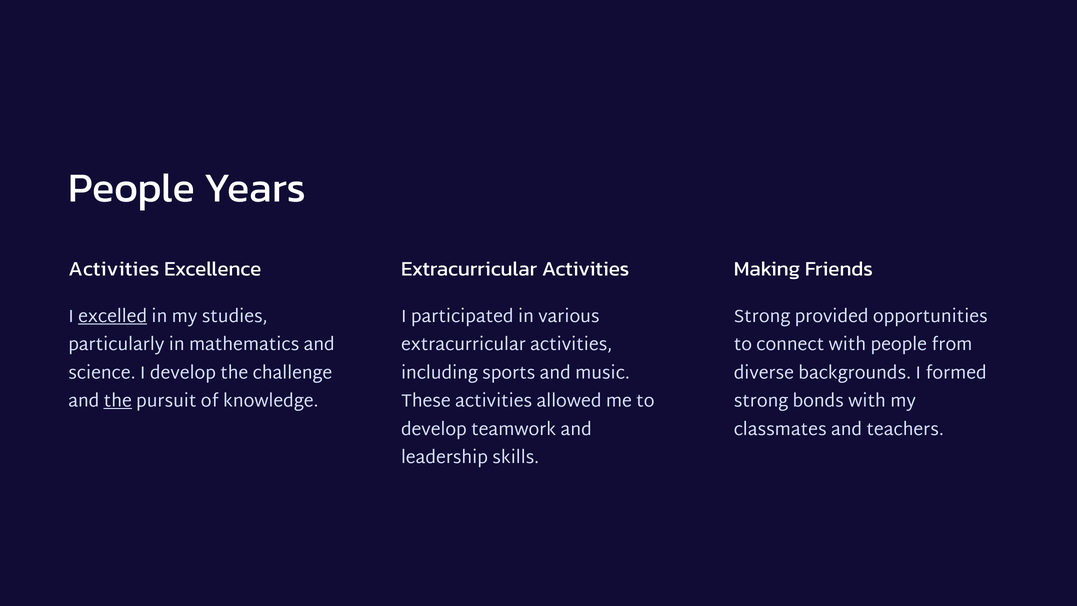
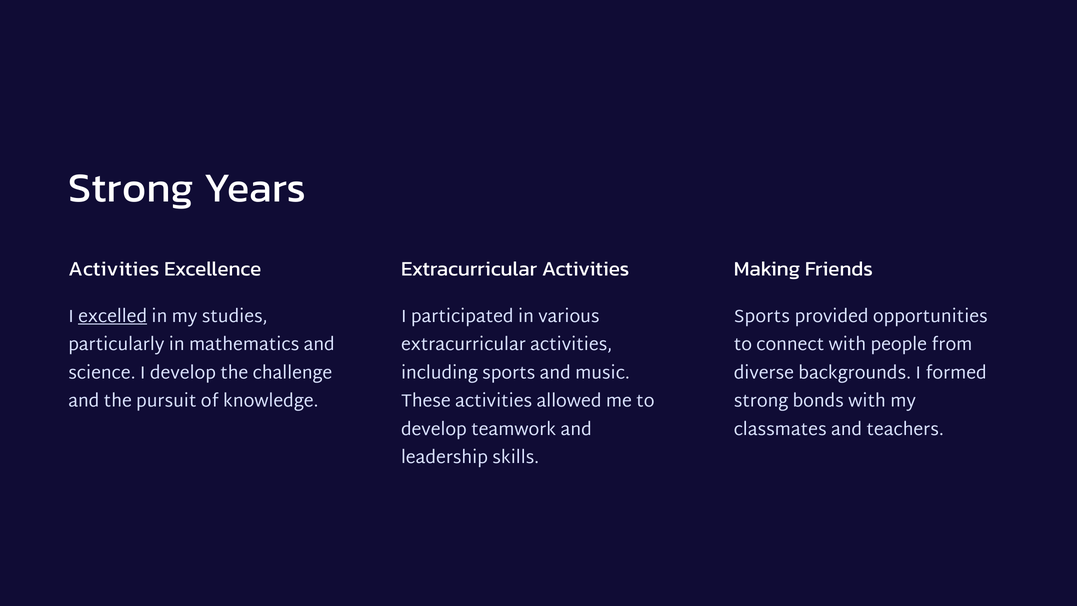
People at (131, 188): People -> Strong
Strong at (762, 316): Strong -> Sports
the at (118, 401) underline: present -> none
